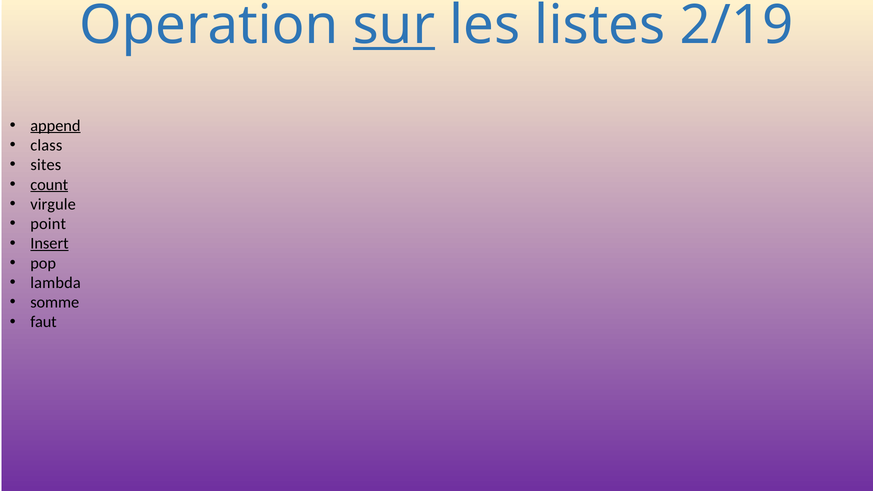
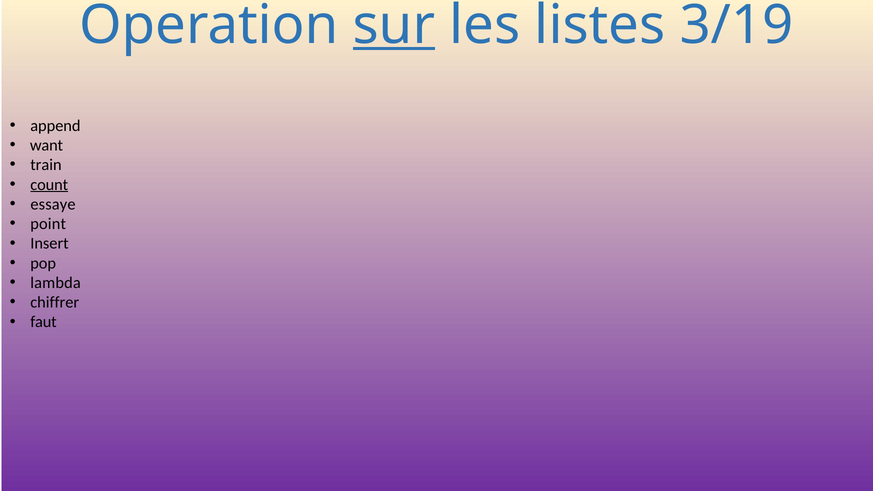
2/19: 2/19 -> 3/19
append underline: present -> none
class: class -> want
sites: sites -> train
virgule: virgule -> essaye
Insert underline: present -> none
somme: somme -> chiffrer
